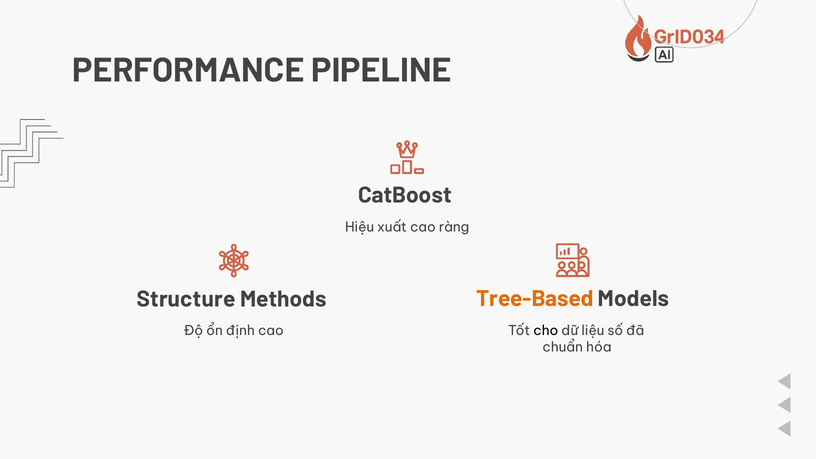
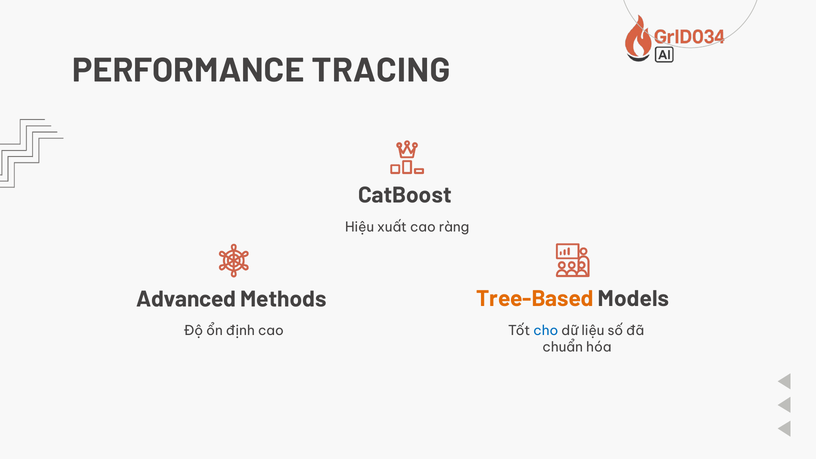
PIPELINE: PIPELINE -> TRACING
Structure: Structure -> Advanced
cho colour: black -> blue
